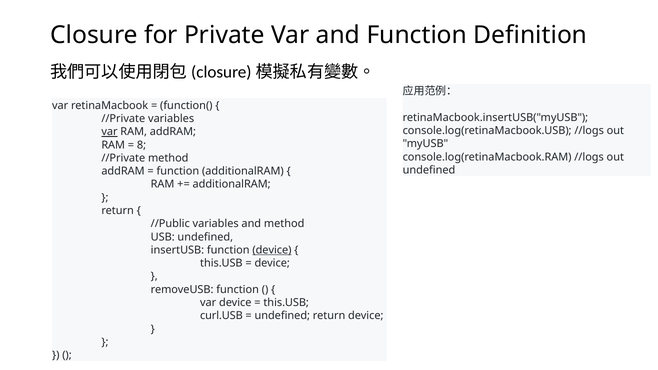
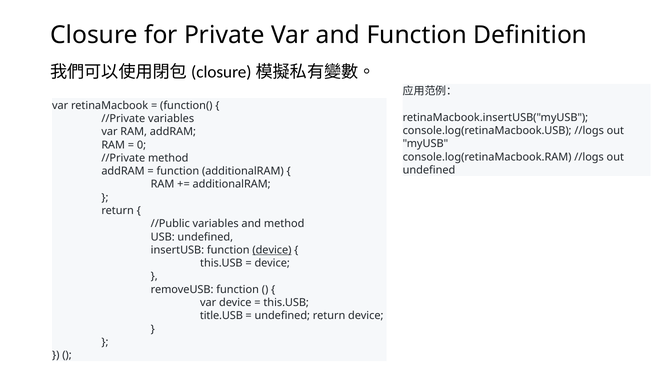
var at (109, 132) underline: present -> none
8: 8 -> 0
curl.USB: curl.USB -> title.USB
